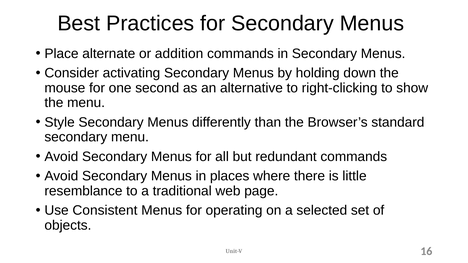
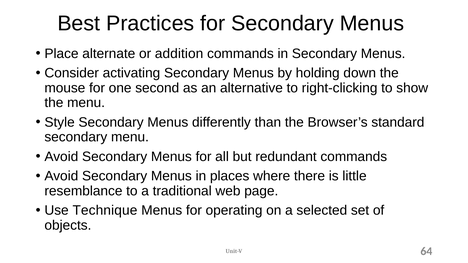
Consistent: Consistent -> Technique
16: 16 -> 64
